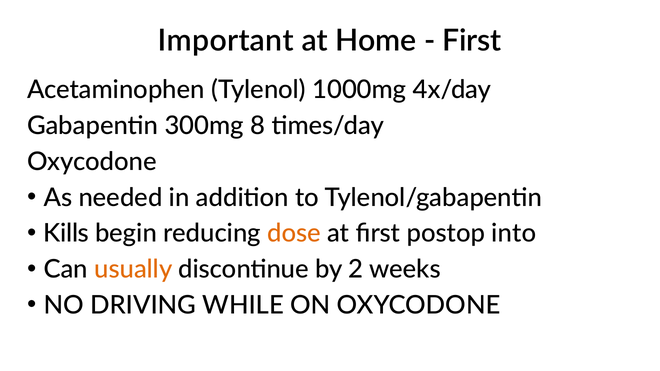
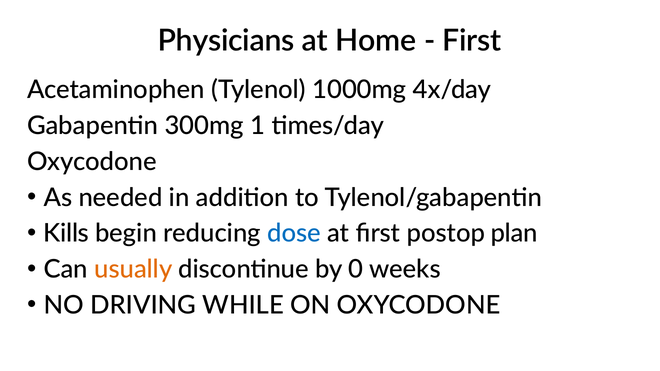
Important: Important -> Physicians
8: 8 -> 1
dose colour: orange -> blue
into: into -> plan
2: 2 -> 0
